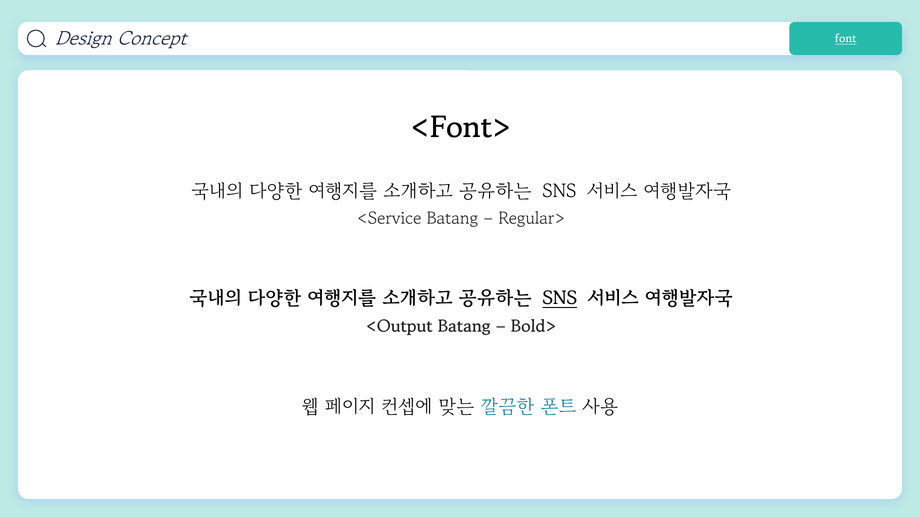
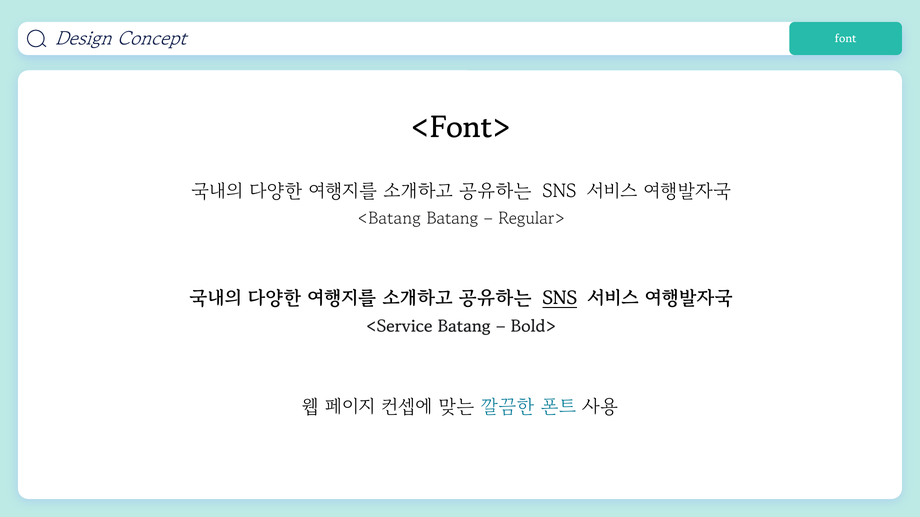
font underline: present -> none
<Service: <Service -> <Batang
<Output: <Output -> <Service
